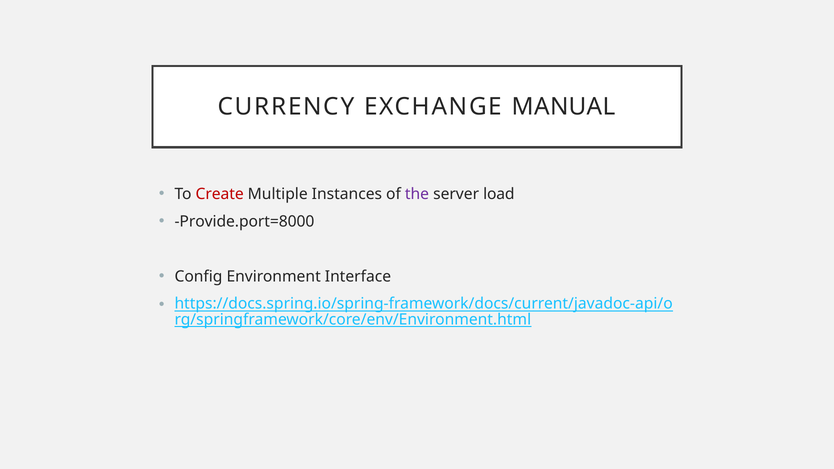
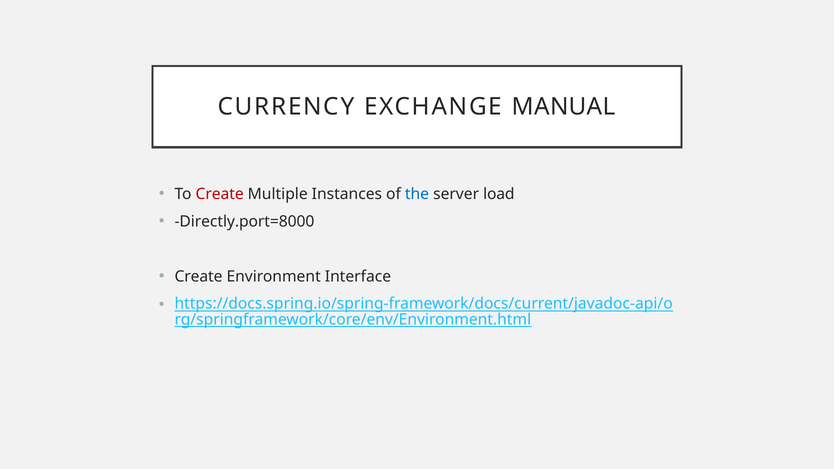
the colour: purple -> blue
Provide.port=8000: Provide.port=8000 -> Directly.port=8000
Config at (198, 276): Config -> Create
